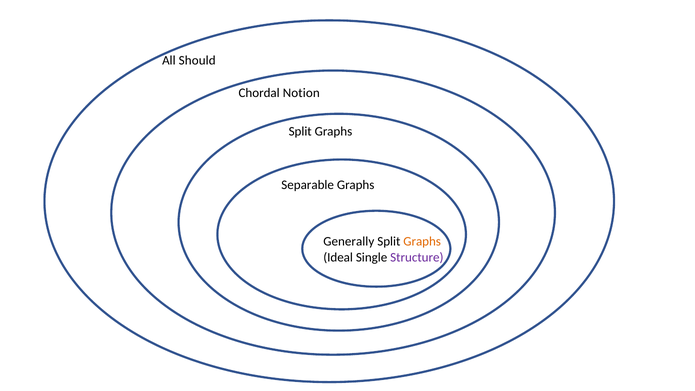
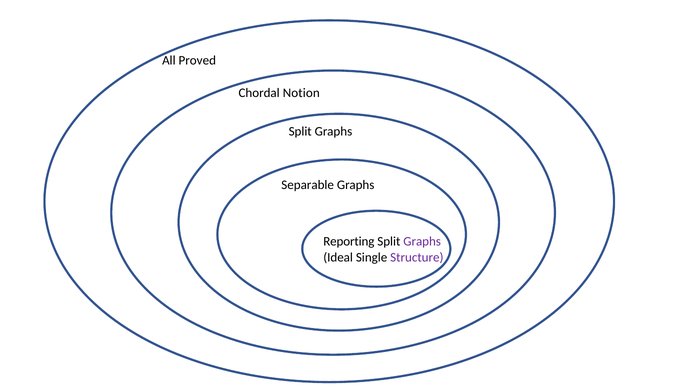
Should: Should -> Proved
Generally: Generally -> Reporting
Graphs at (422, 242) colour: orange -> purple
